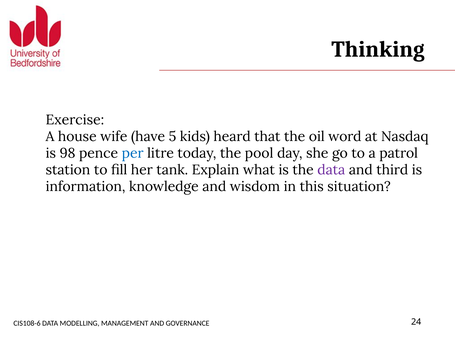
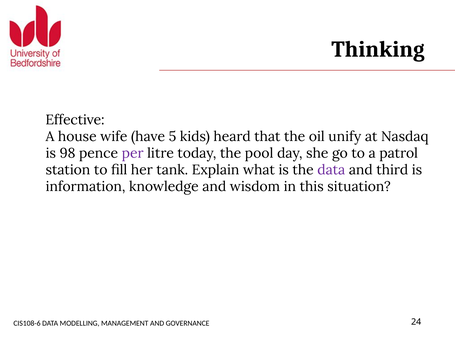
Exercise: Exercise -> Effective
word: word -> unify
per colour: blue -> purple
